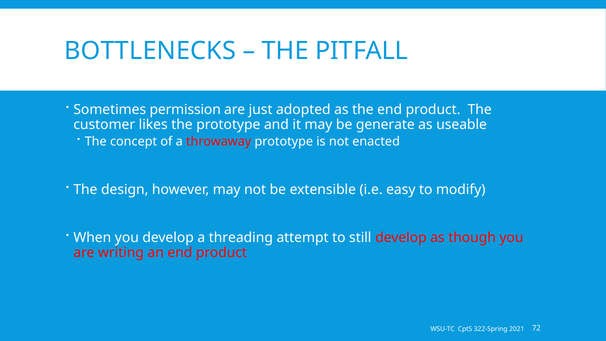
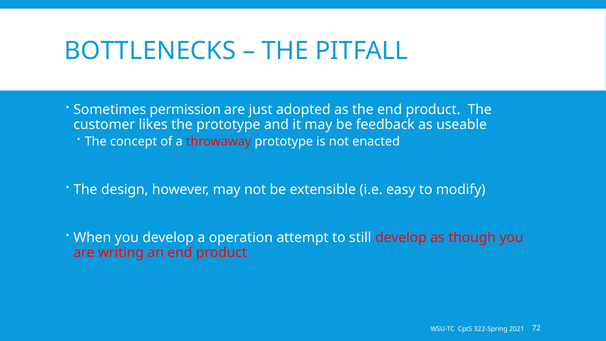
generate: generate -> feedback
threading: threading -> operation
